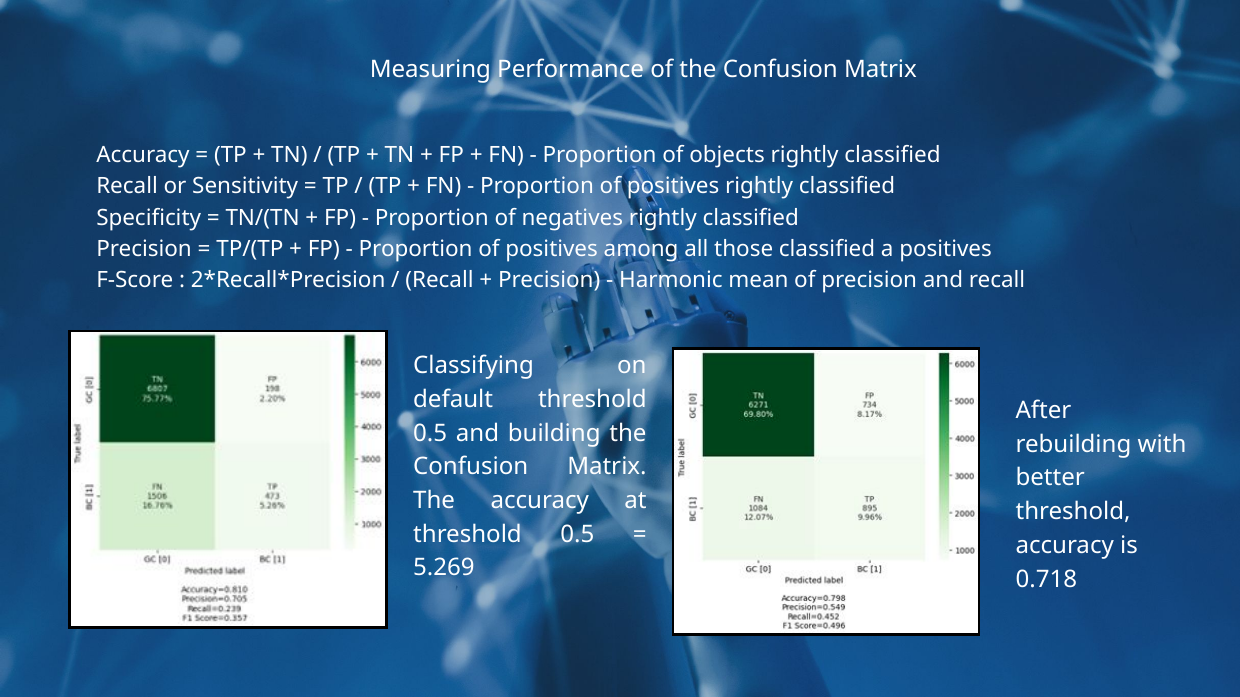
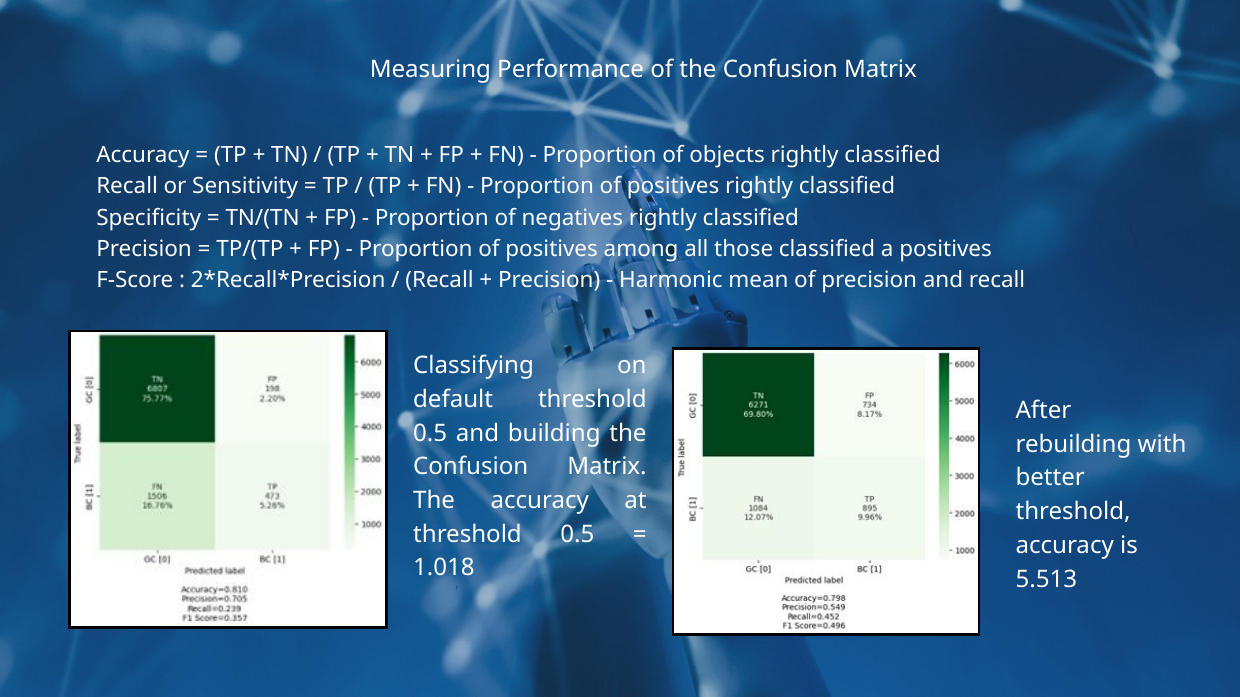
5.269: 5.269 -> 1.018
0.718: 0.718 -> 5.513
